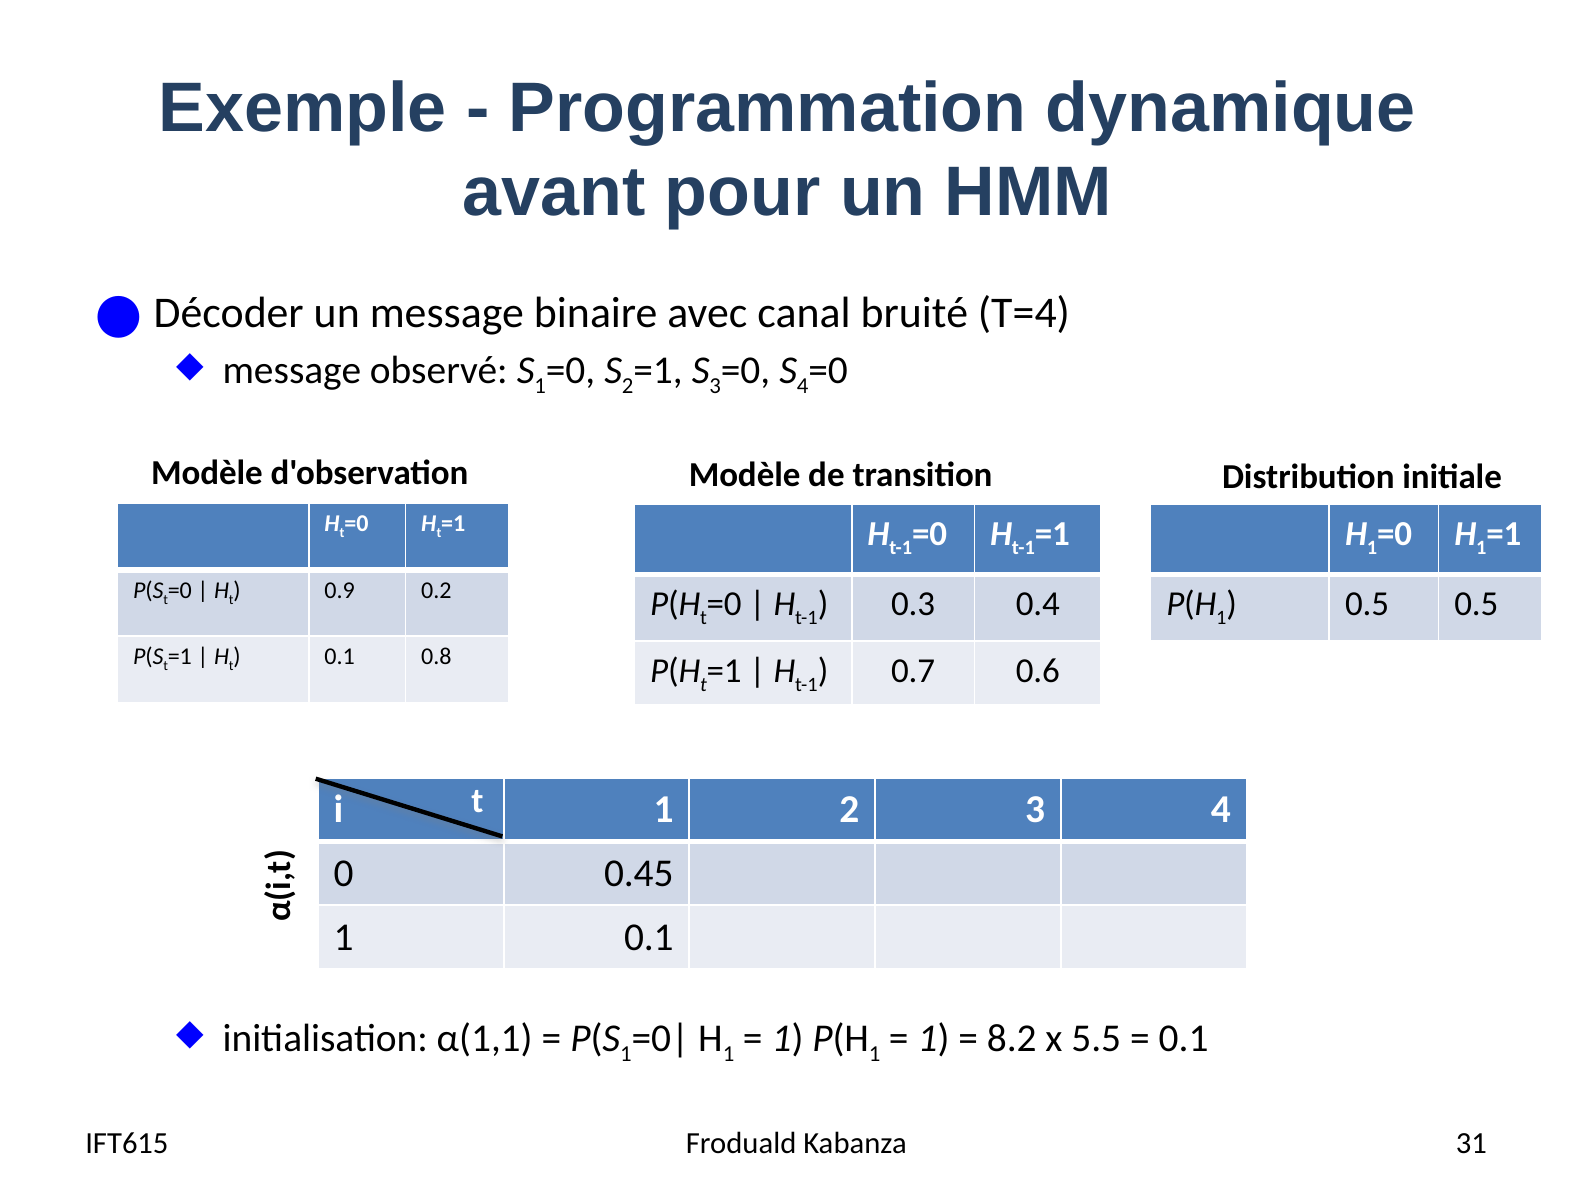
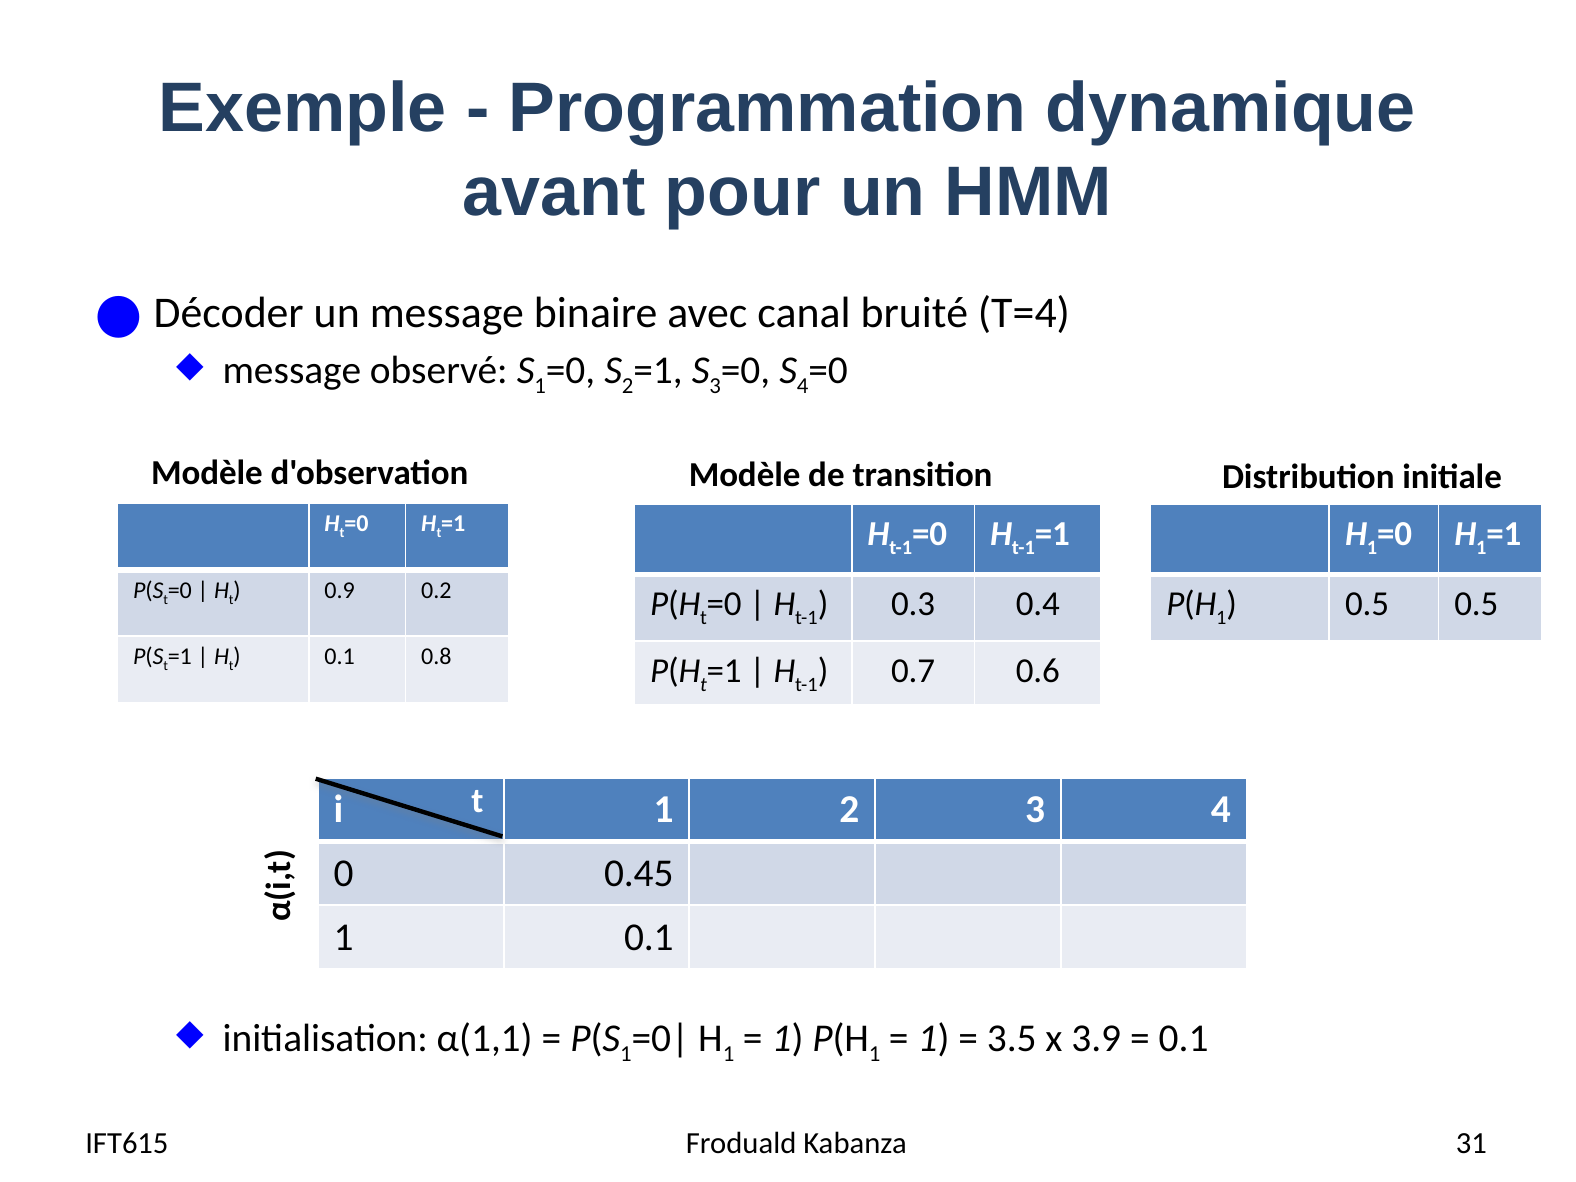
8.2: 8.2 -> 3.5
5.5: 5.5 -> 3.9
